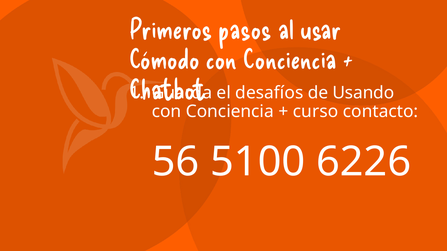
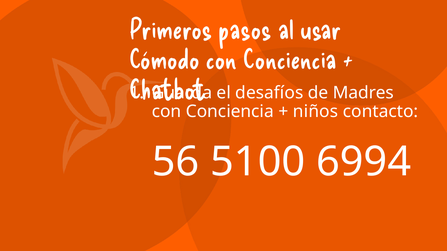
Usando: Usando -> Madres
curso: curso -> niños
6226: 6226 -> 6994
